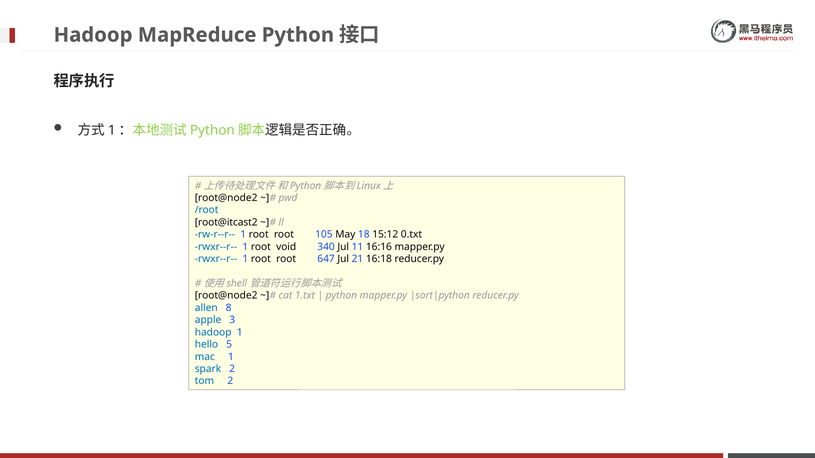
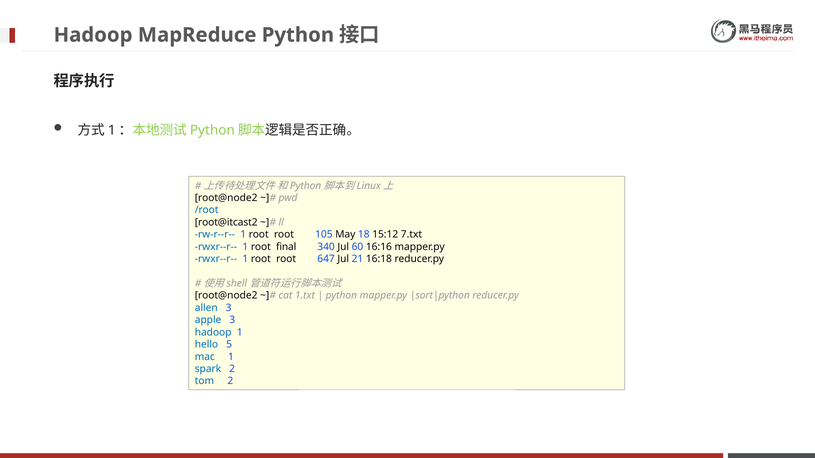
0.txt: 0.txt -> 7.txt
void: void -> final
11: 11 -> 60
allen 8: 8 -> 3
